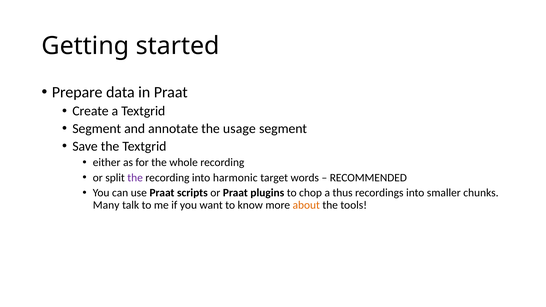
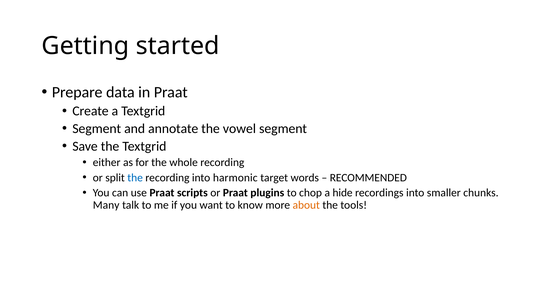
usage: usage -> vowel
the at (135, 178) colour: purple -> blue
thus: thus -> hide
